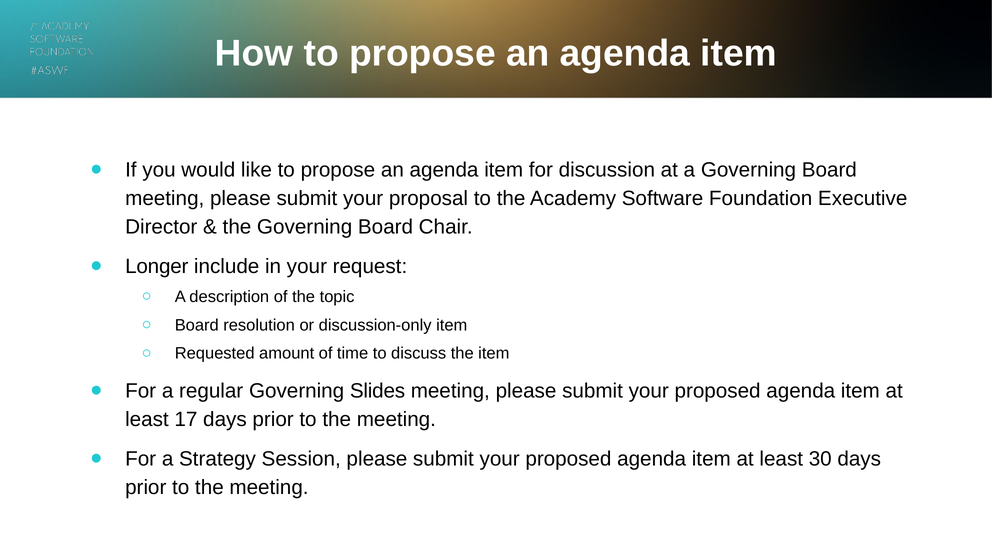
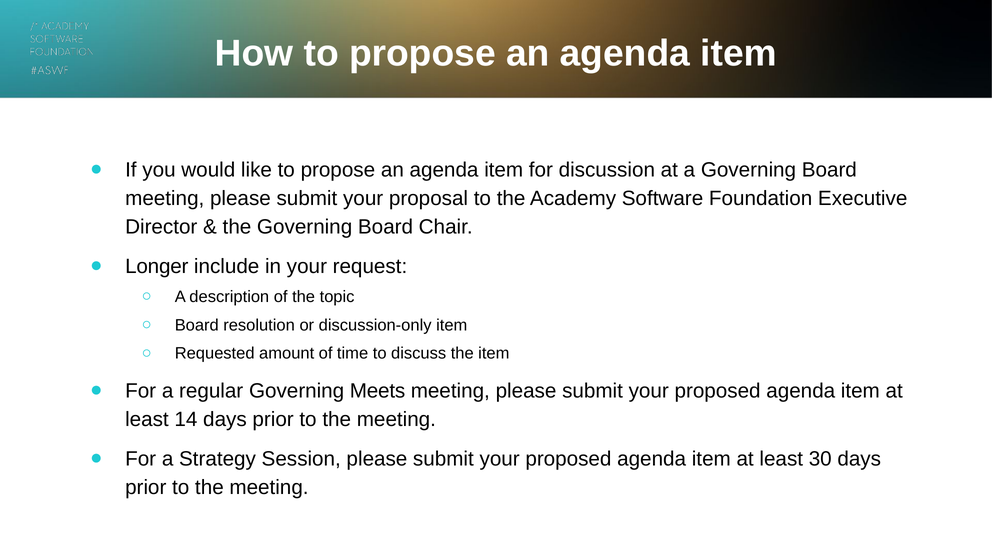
Slides: Slides -> Meets
17: 17 -> 14
